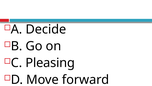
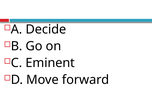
Pleasing: Pleasing -> Eminent
